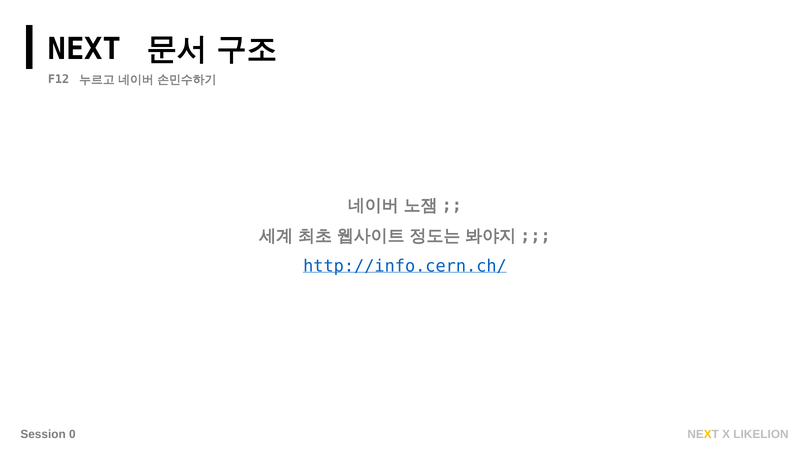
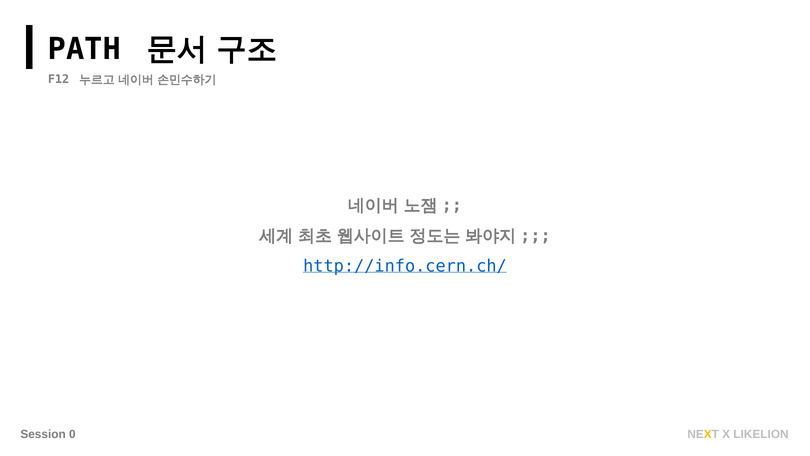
NEXT at (84, 49): NEXT -> PATH
